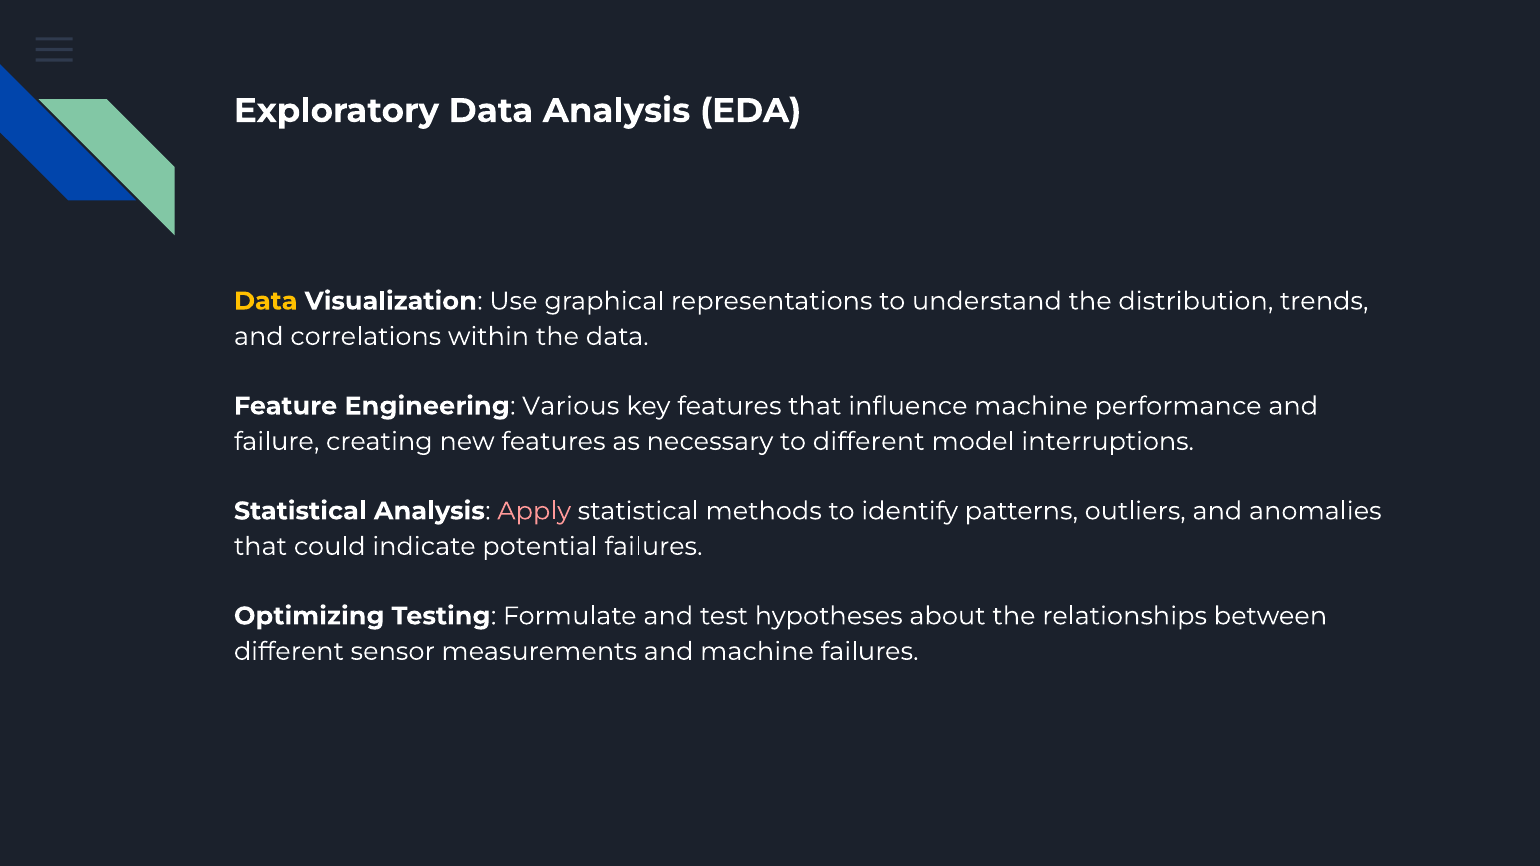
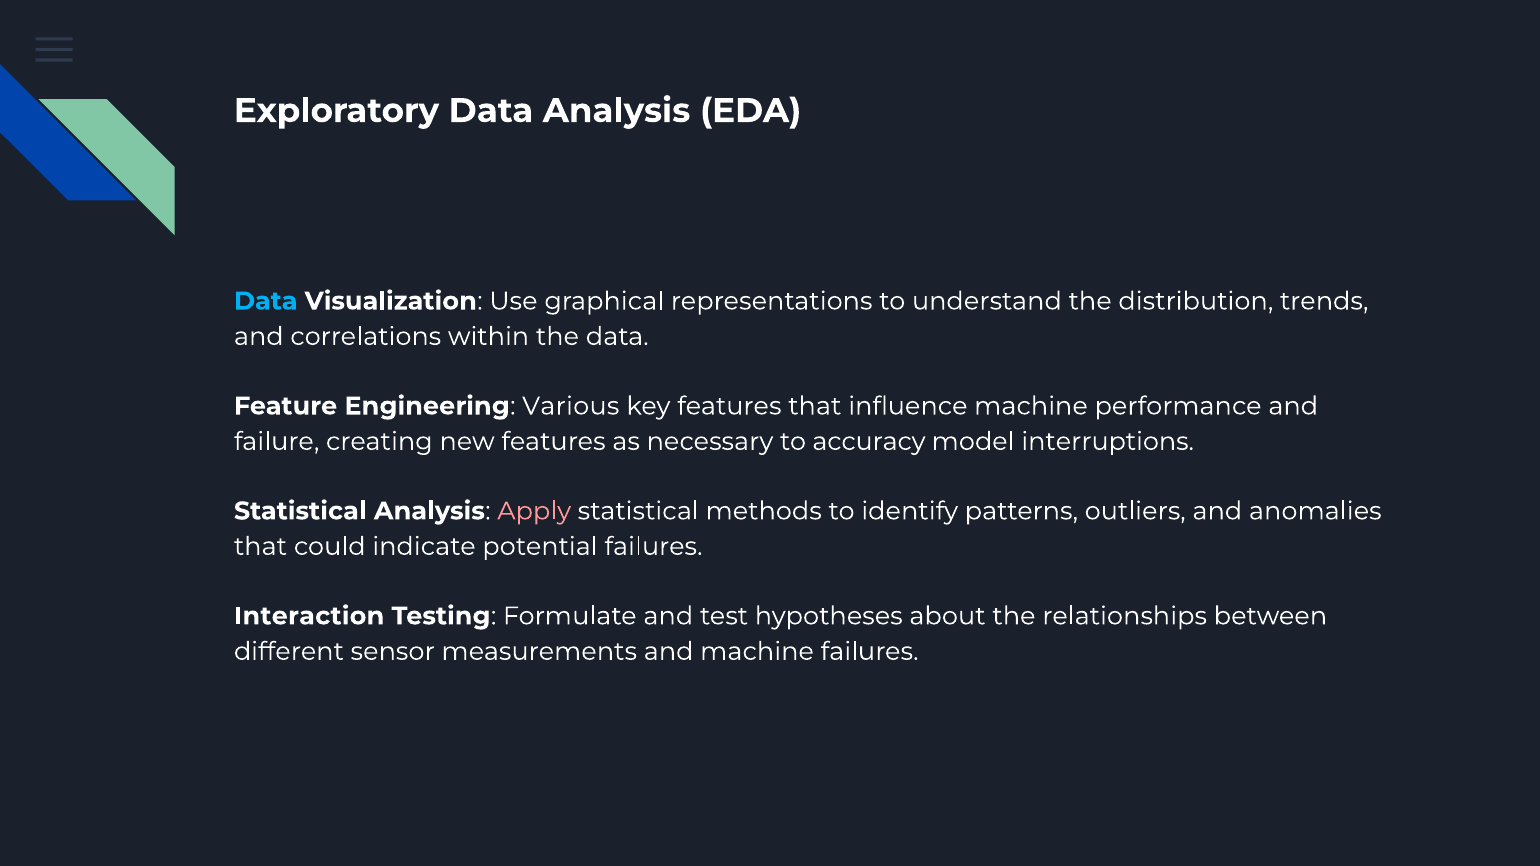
Data at (266, 301) colour: yellow -> light blue
to different: different -> accuracy
Optimizing: Optimizing -> Interaction
